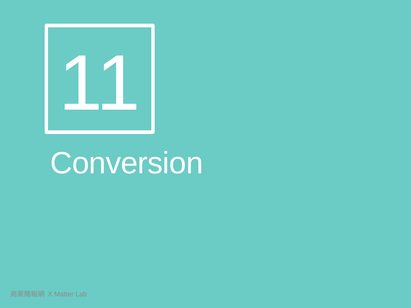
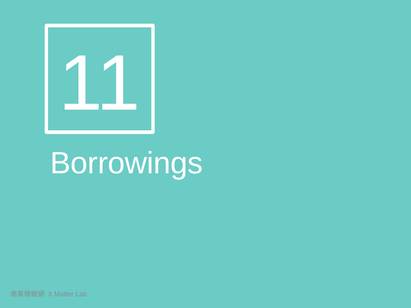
Conversion: Conversion -> Borrowings
